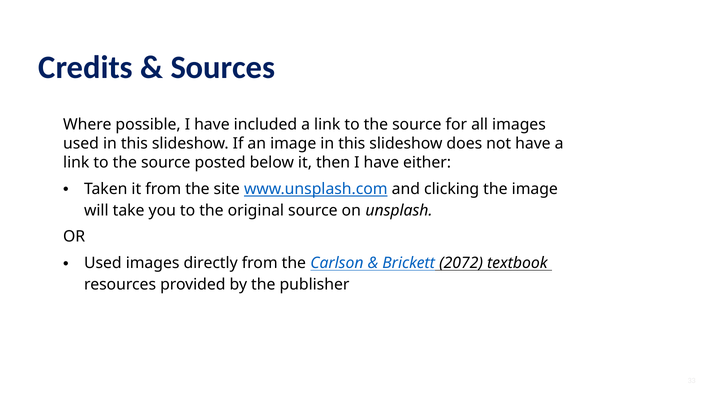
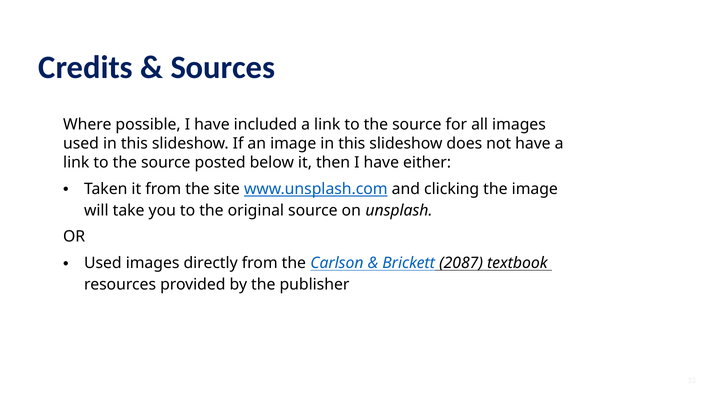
2072: 2072 -> 2087
